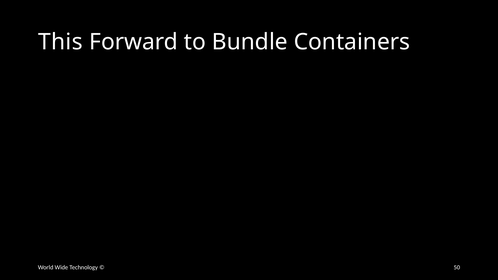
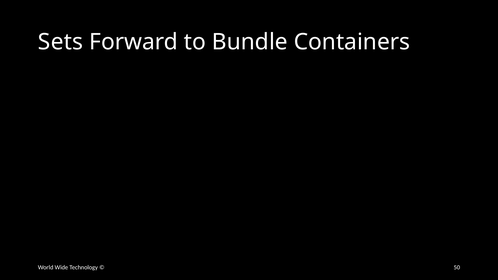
This: This -> Sets
